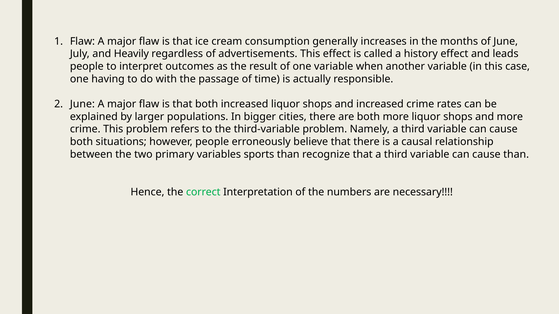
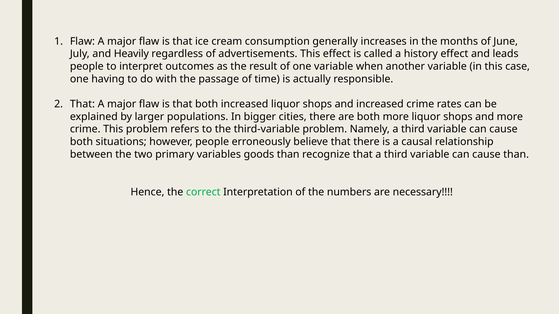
June at (82, 104): June -> That
sports: sports -> goods
